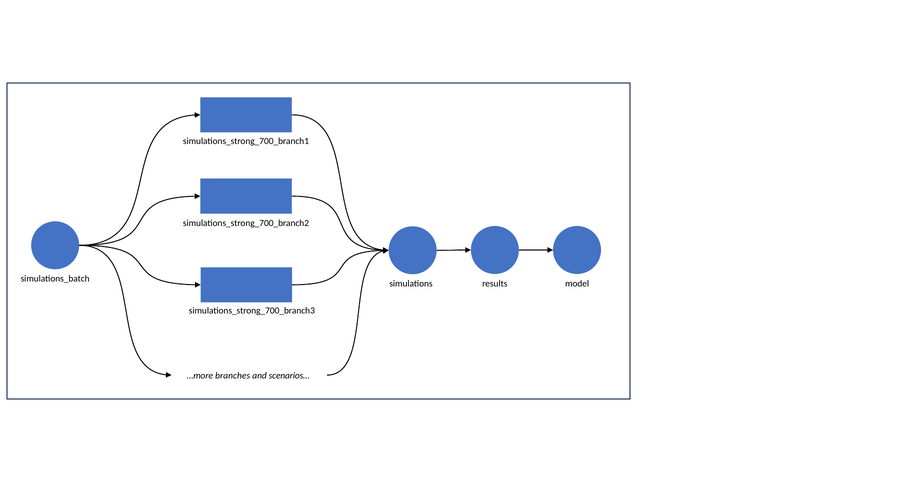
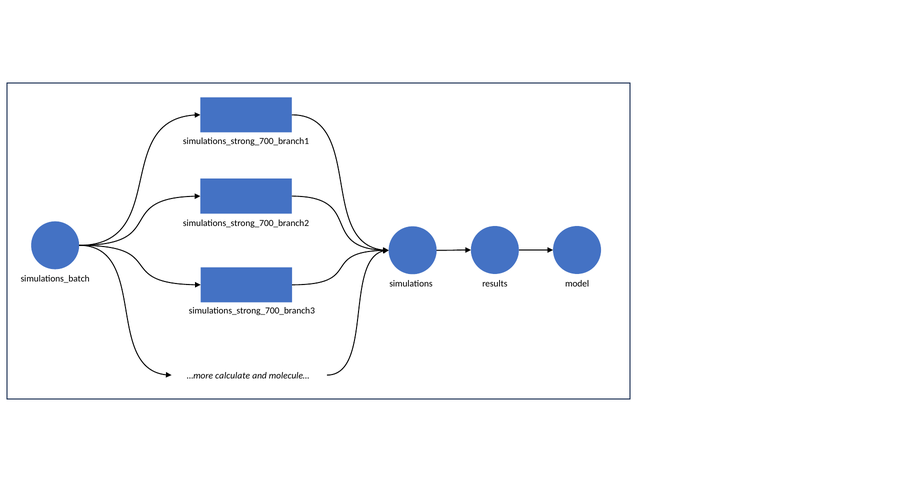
branches: branches -> calculate
scenarios…: scenarios… -> molecule…
